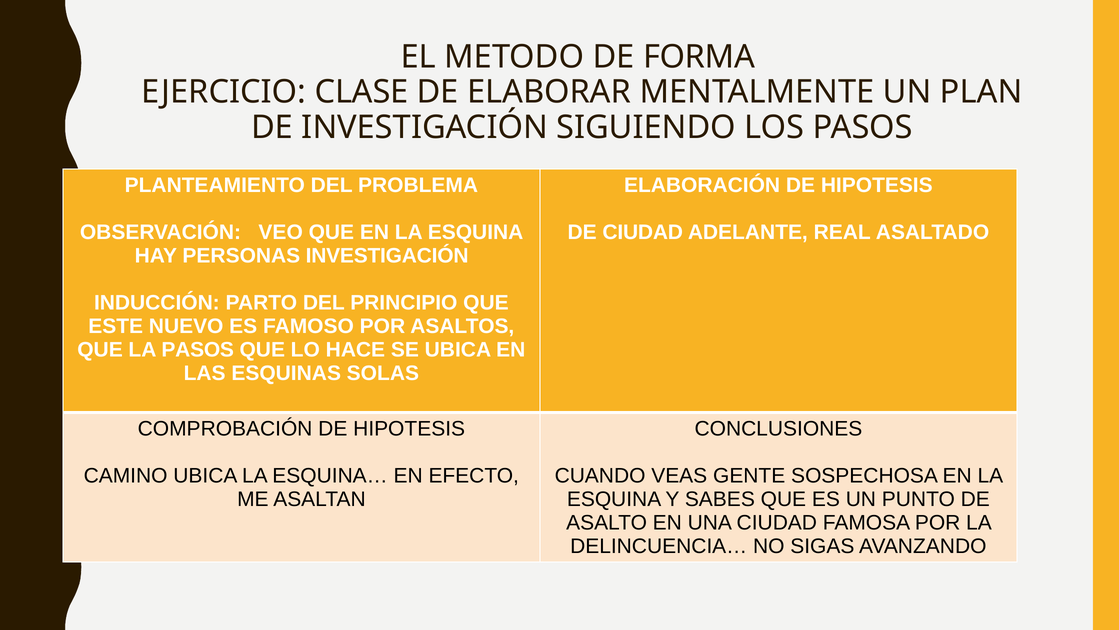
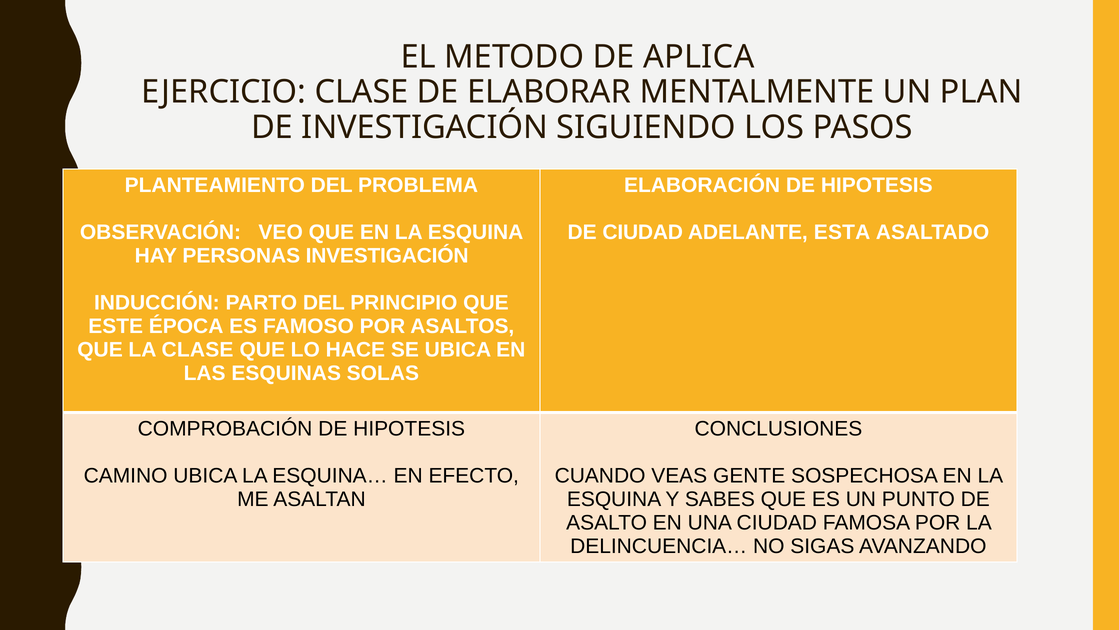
FORMA: FORMA -> APLICA
REAL: REAL -> ESTA
NUEVO: NUEVO -> ÉPOCA
LA PASOS: PASOS -> CLASE
